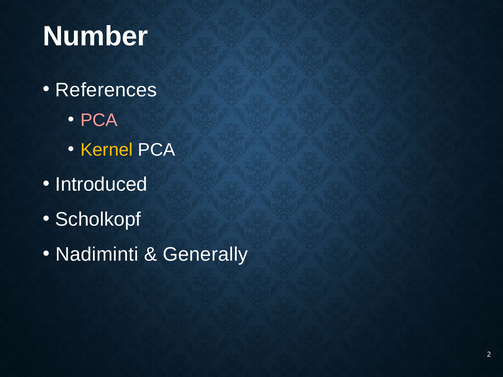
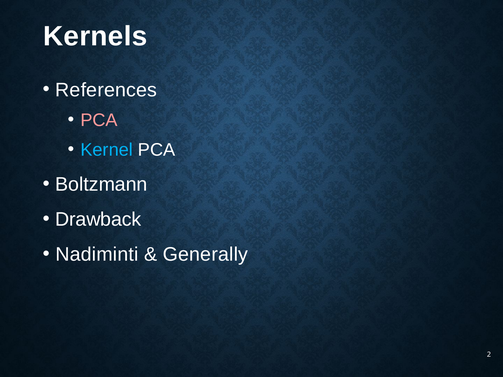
Number: Number -> Kernels
Kernel colour: yellow -> light blue
Introduced: Introduced -> Boltzmann
Scholkopf: Scholkopf -> Drawback
